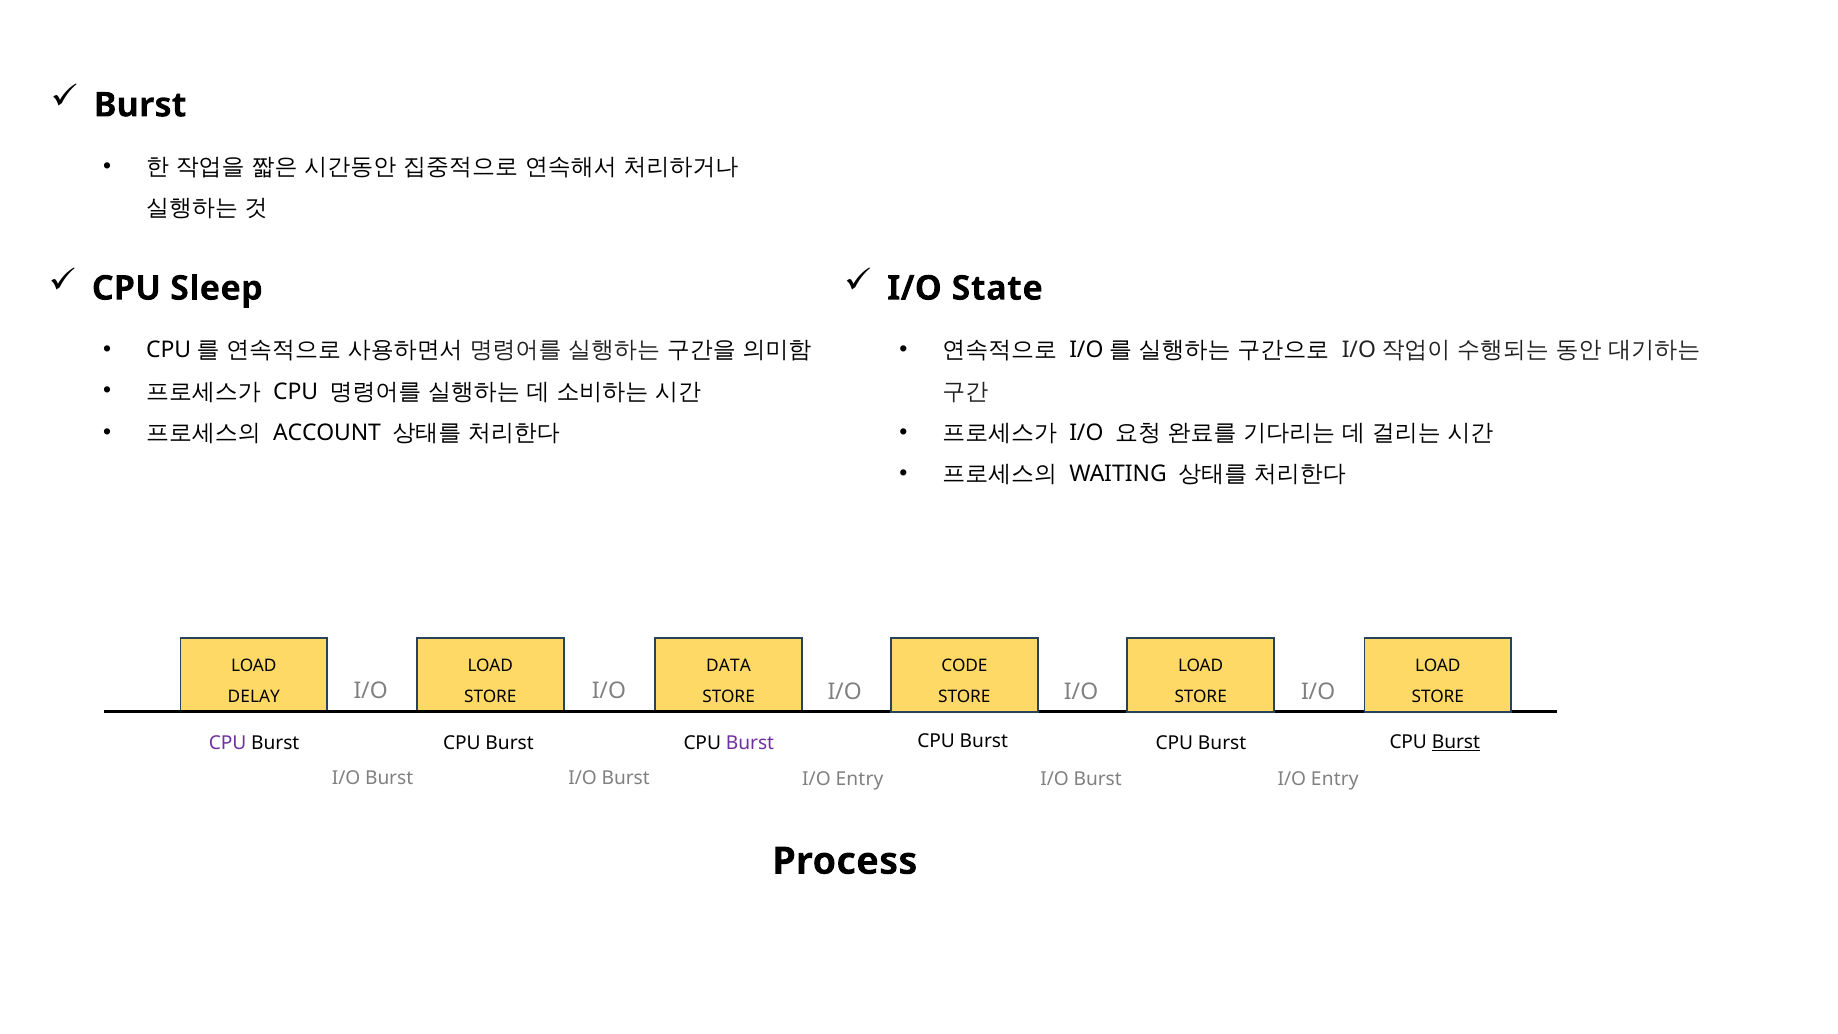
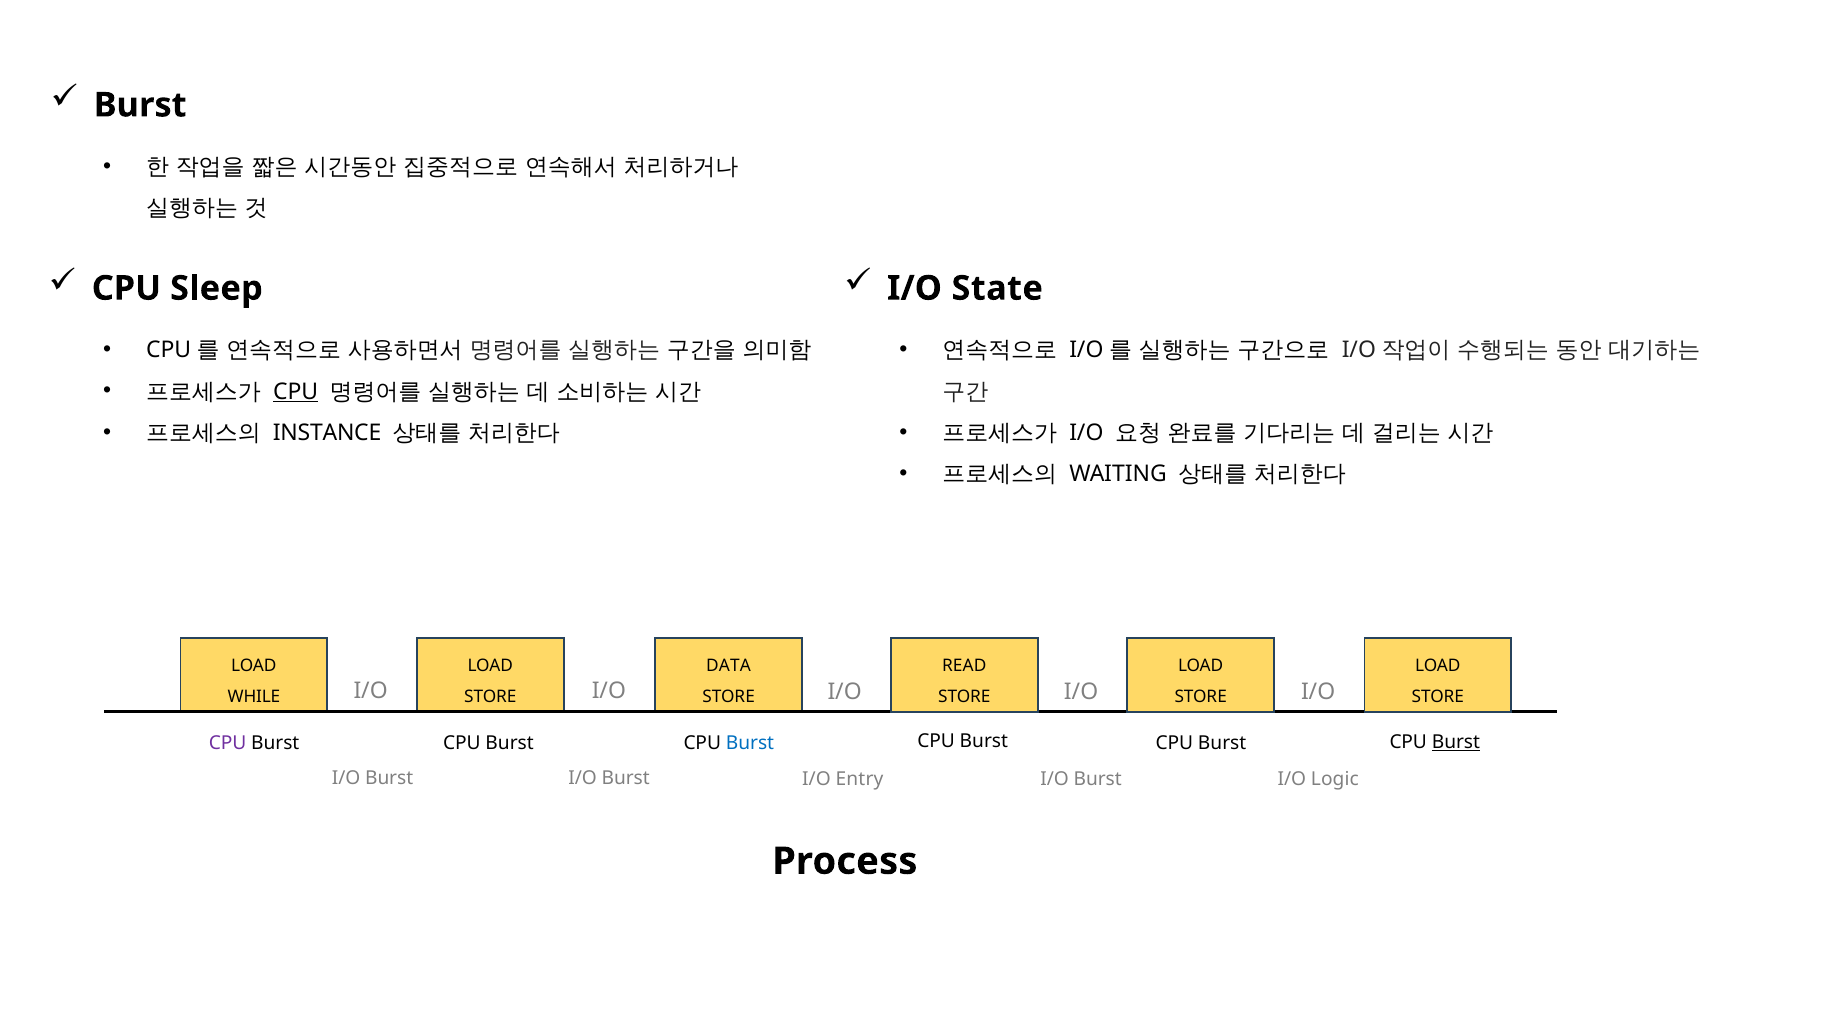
CPU at (296, 391) underline: none -> present
ACCOUNT: ACCOUNT -> INSTANCE
CODE: CODE -> READ
DELAY: DELAY -> WHILE
Burst at (750, 743) colour: purple -> blue
Entry at (1335, 779): Entry -> Logic
